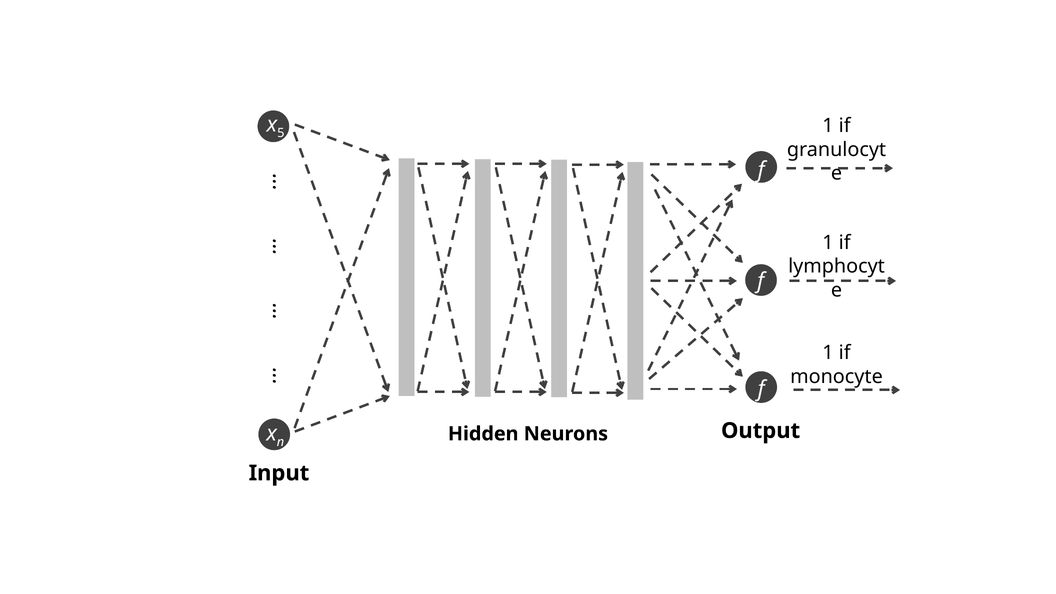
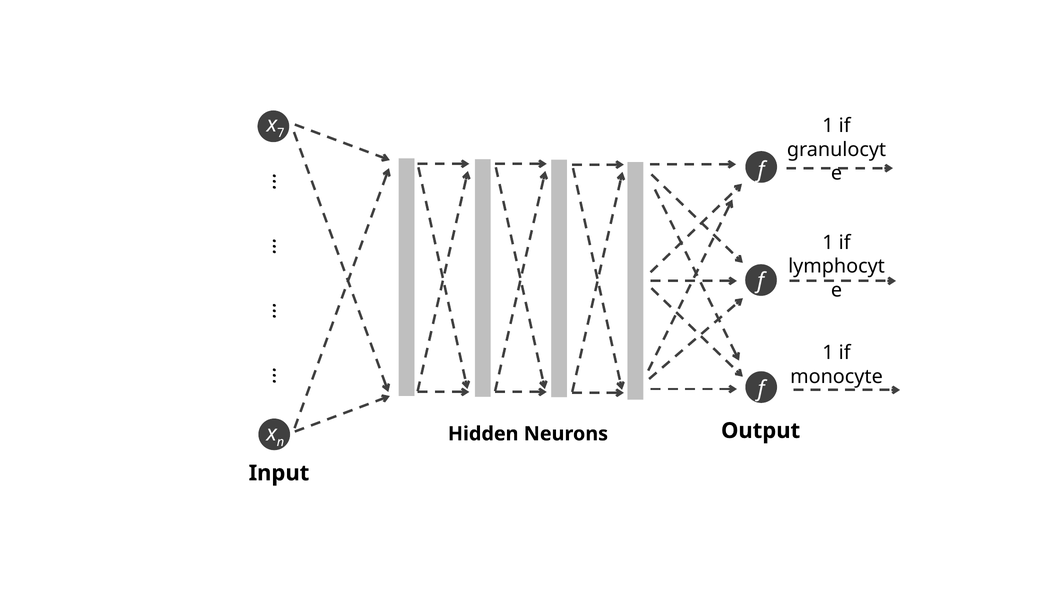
5: 5 -> 7
